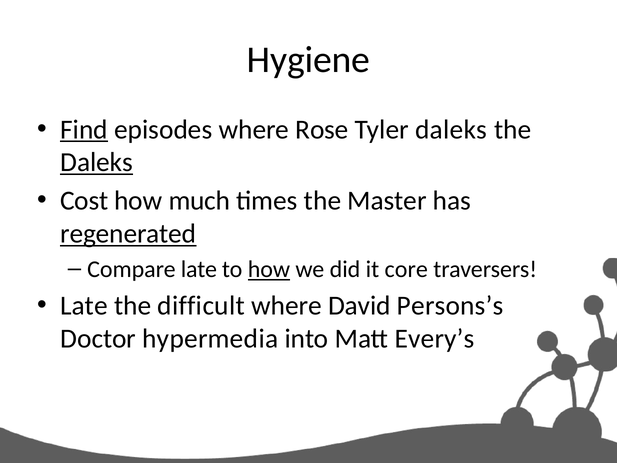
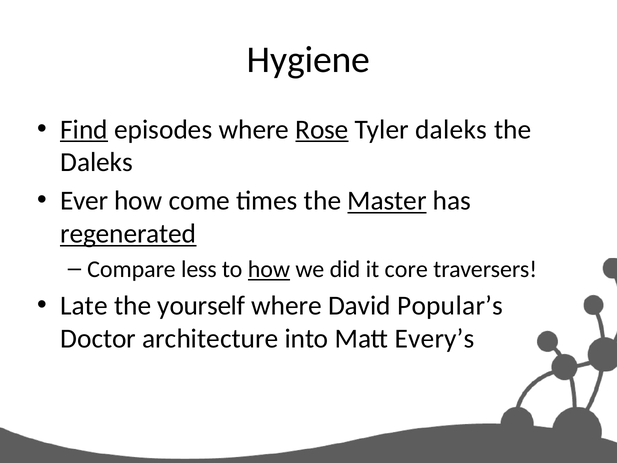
Rose underline: none -> present
Daleks at (97, 162) underline: present -> none
Cost: Cost -> Ever
much: much -> come
Master underline: none -> present
Compare late: late -> less
difficult: difficult -> yourself
Persons’s: Persons’s -> Popular’s
hypermedia: hypermedia -> architecture
